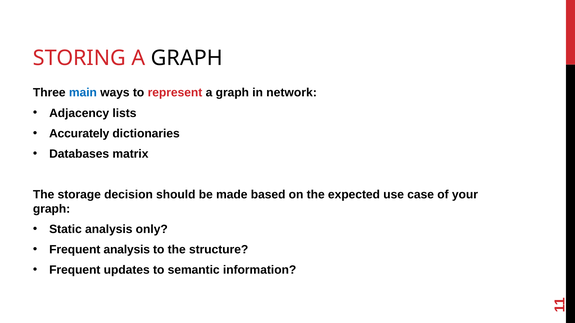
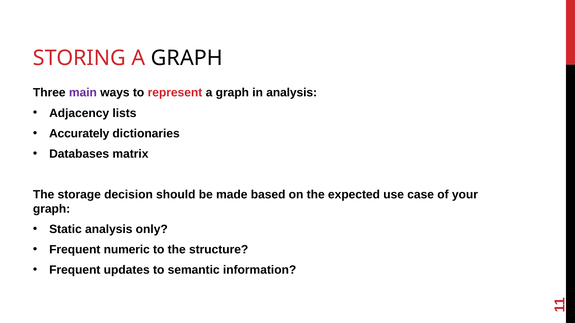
main colour: blue -> purple
in network: network -> analysis
Frequent analysis: analysis -> numeric
